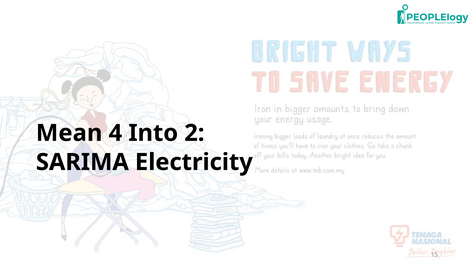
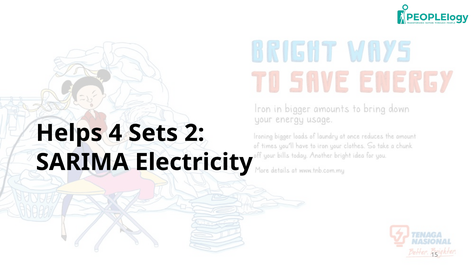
Mean: Mean -> Helps
Into: Into -> Sets
